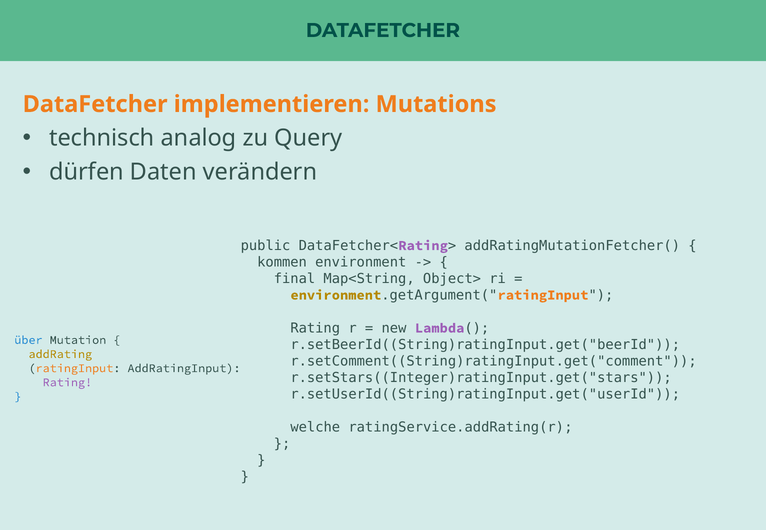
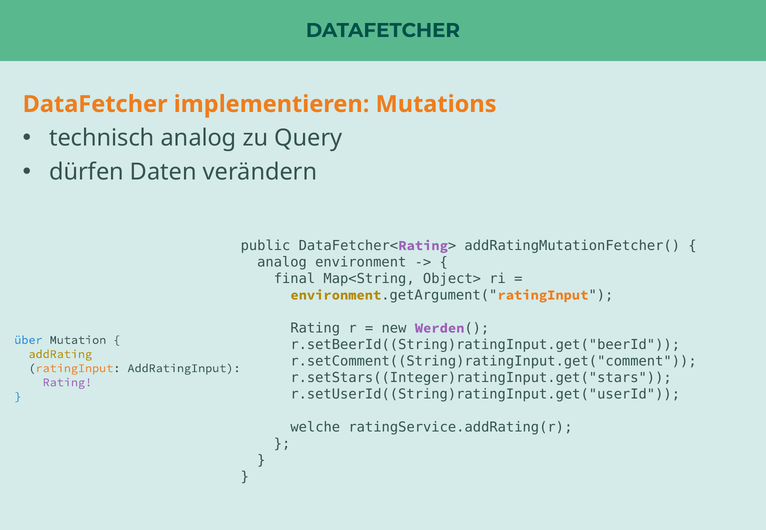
kommen at (282, 262): kommen -> analog
Lambda: Lambda -> Werden
